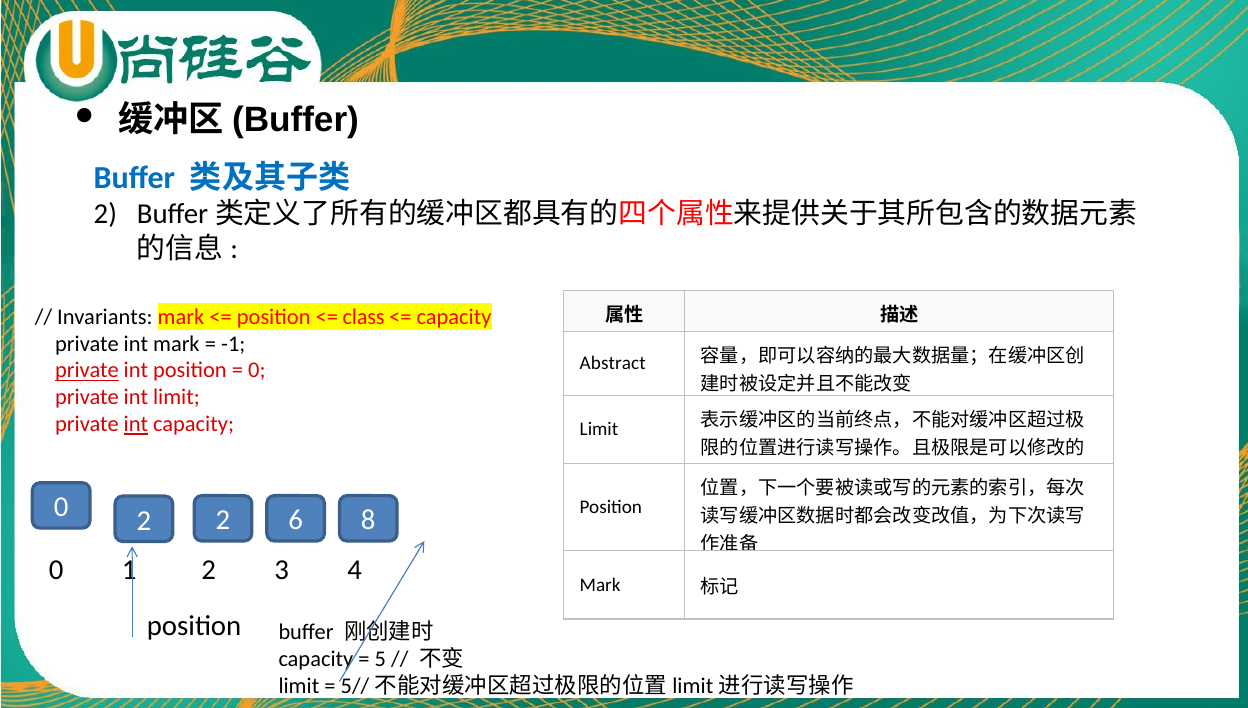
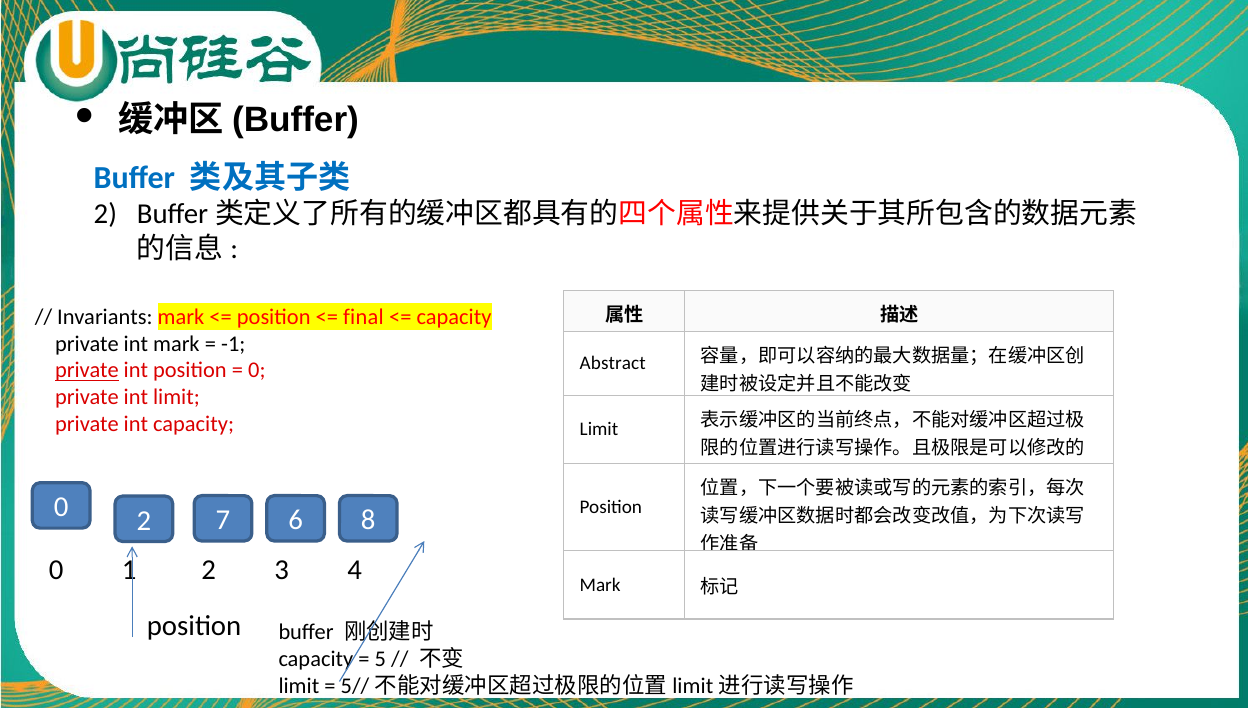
class: class -> final
int at (136, 424) underline: present -> none
2 2: 2 -> 7
